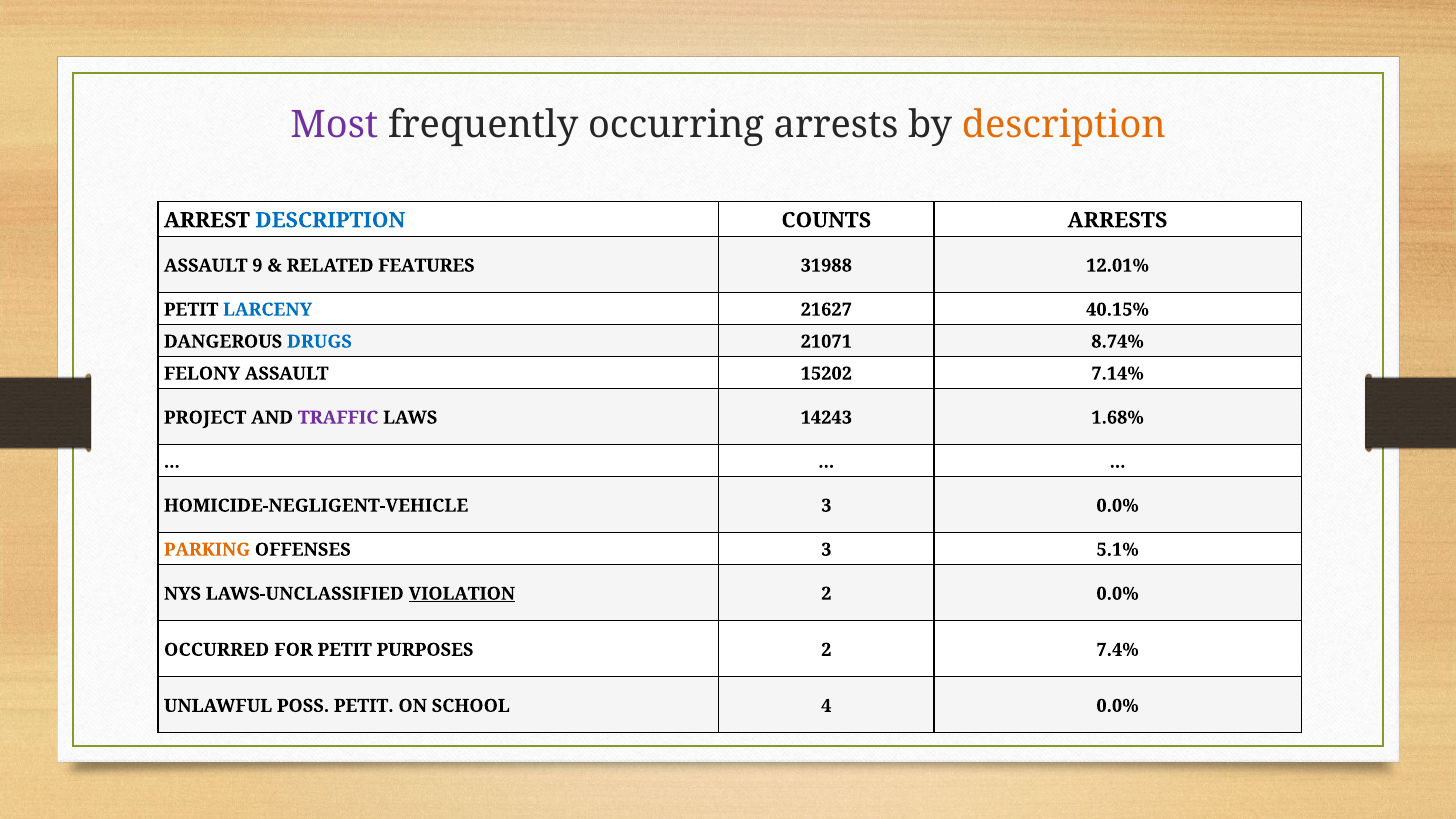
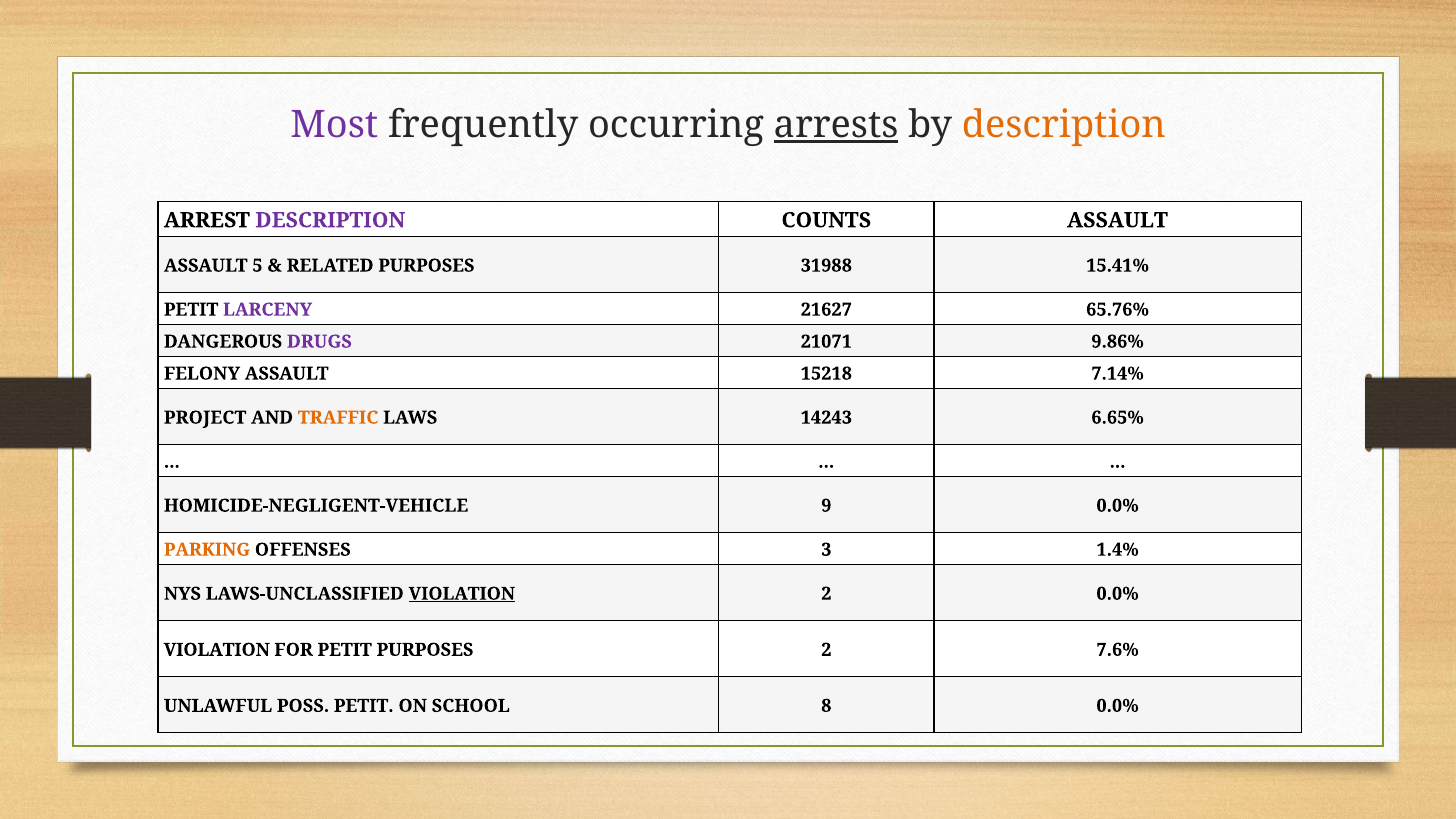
arrests at (836, 125) underline: none -> present
DESCRIPTION at (330, 220) colour: blue -> purple
COUNTS ARRESTS: ARRESTS -> ASSAULT
9: 9 -> 5
RELATED FEATURES: FEATURES -> PURPOSES
12.01%: 12.01% -> 15.41%
LARCENY colour: blue -> purple
40.15%: 40.15% -> 65.76%
DRUGS colour: blue -> purple
8.74%: 8.74% -> 9.86%
15202: 15202 -> 15218
TRAFFIC colour: purple -> orange
1.68%: 1.68% -> 6.65%
HOMICIDE-NEGLIGENT-VEHICLE 3: 3 -> 9
5.1%: 5.1% -> 1.4%
OCCURRED at (217, 650): OCCURRED -> VIOLATION
7.4%: 7.4% -> 7.6%
4: 4 -> 8
